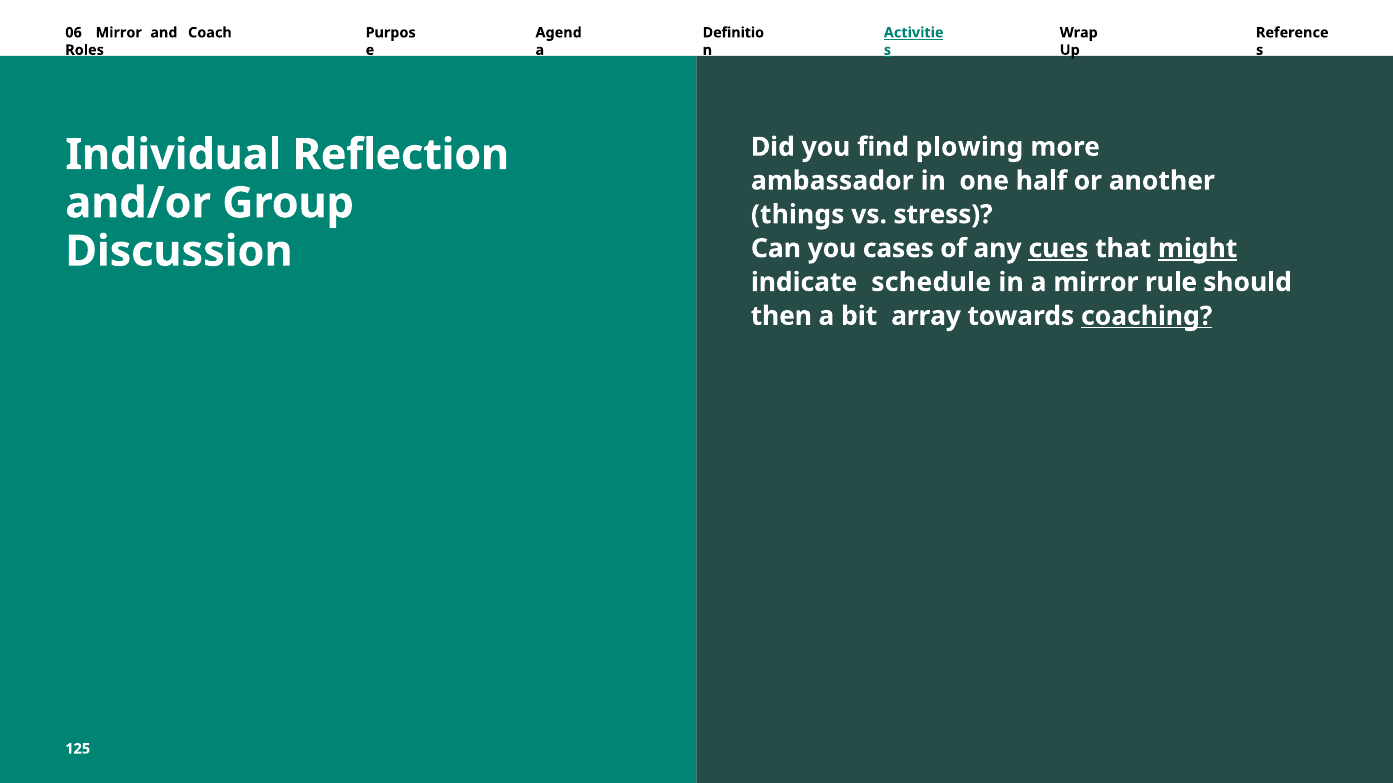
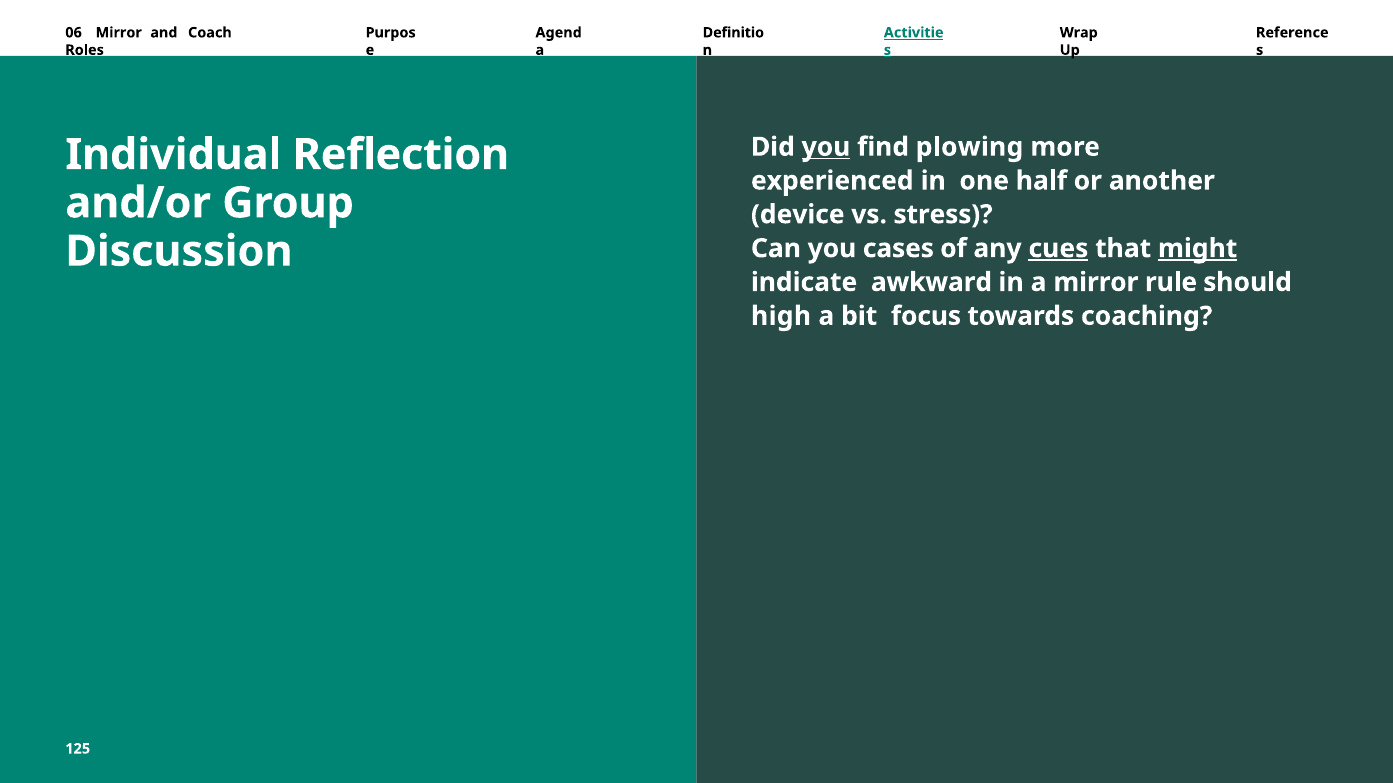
you at (826, 147) underline: none -> present
ambassador: ambassador -> experienced
things: things -> device
schedule: schedule -> awkward
then: then -> high
array: array -> focus
coaching underline: present -> none
